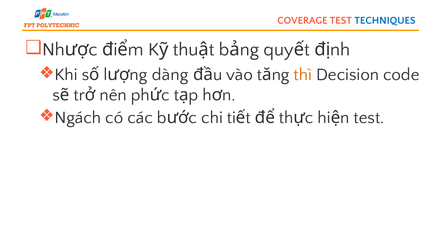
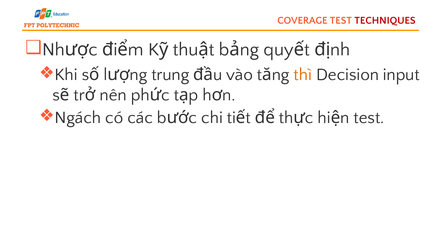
TECHNIQUES colour: blue -> red
dàng: dàng -> trung
code: code -> input
